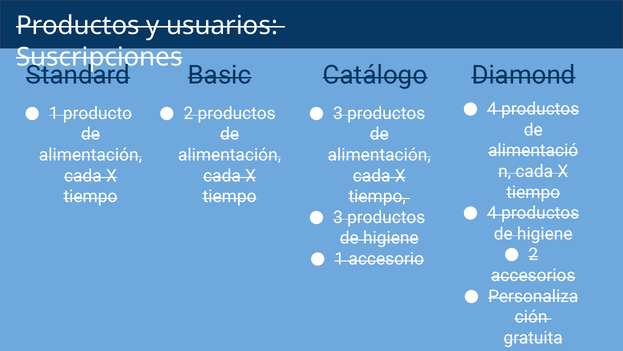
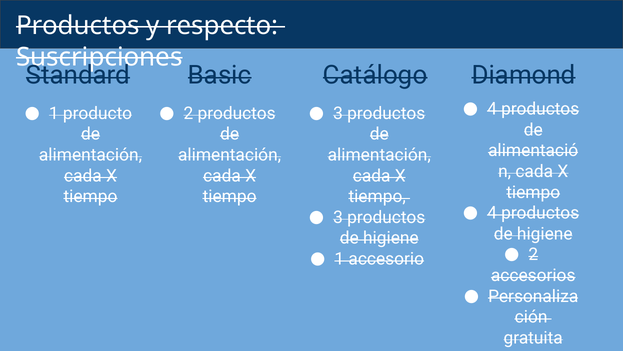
usuarios: usuarios -> respecto
